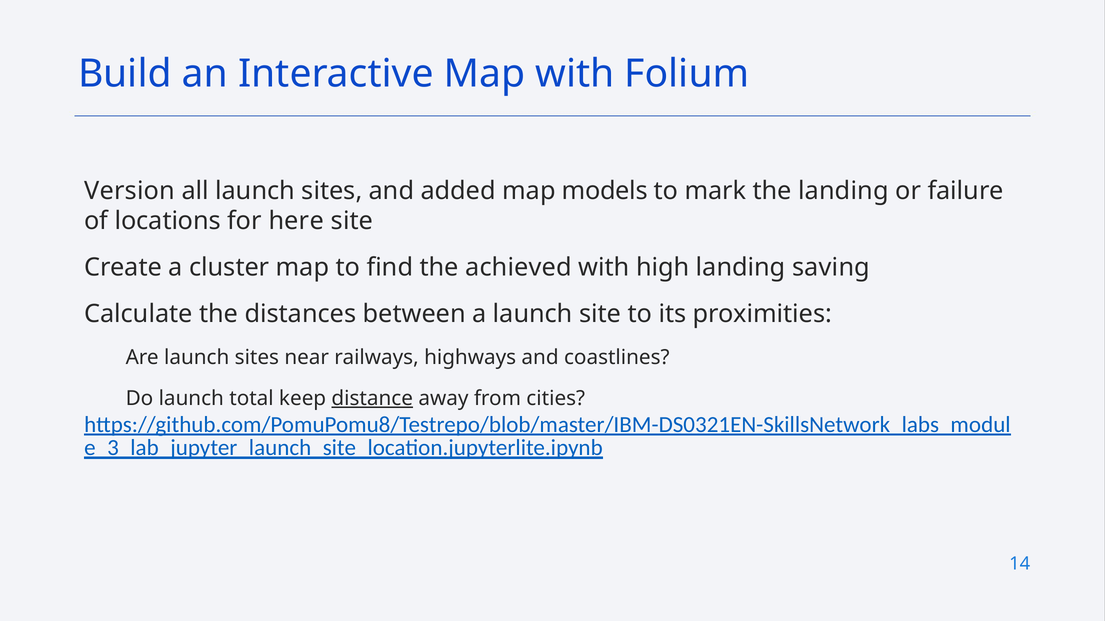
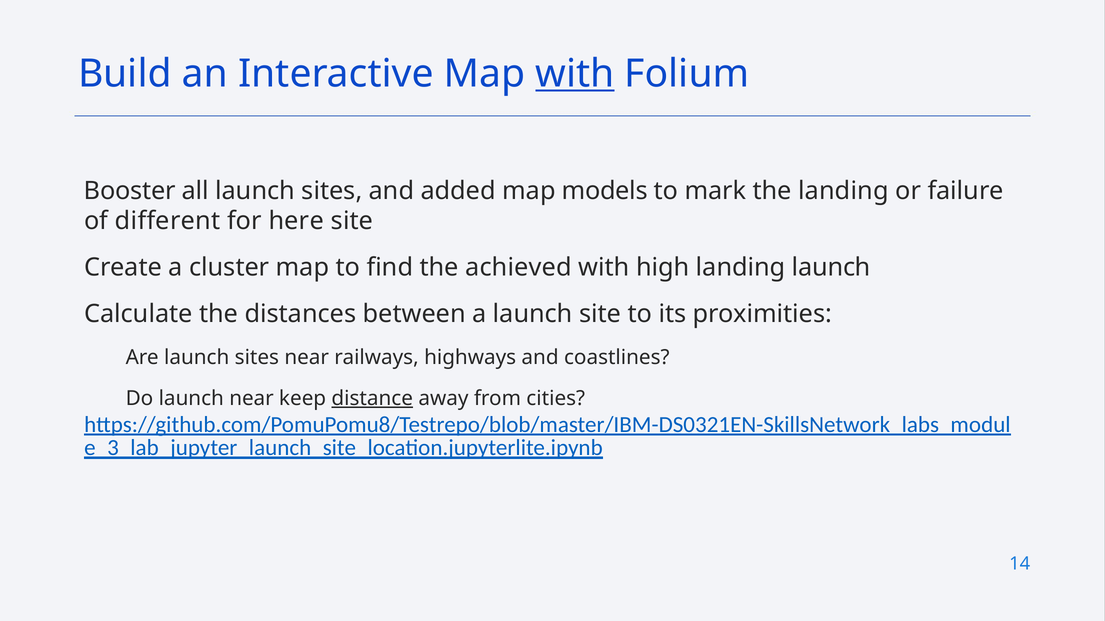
with at (575, 74) underline: none -> present
Version: Version -> Booster
locations: locations -> different
landing saving: saving -> launch
launch total: total -> near
